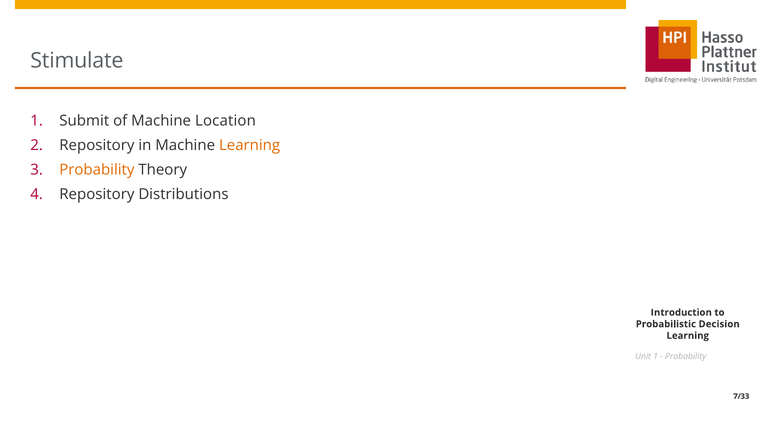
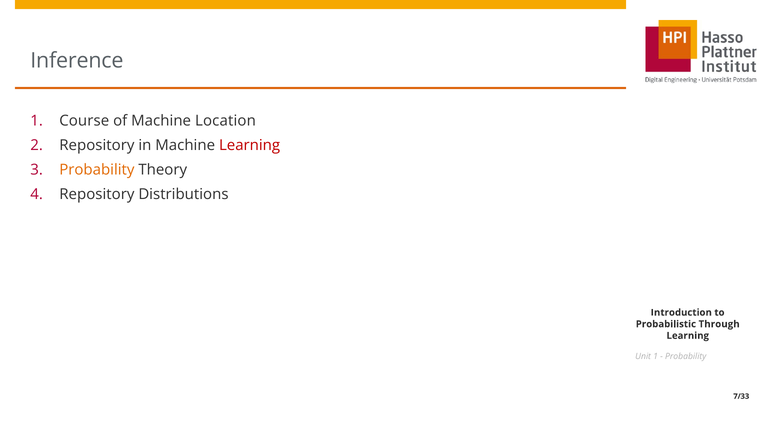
Stimulate: Stimulate -> Inference
Submit: Submit -> Course
Learning at (250, 145) colour: orange -> red
Decision: Decision -> Through
